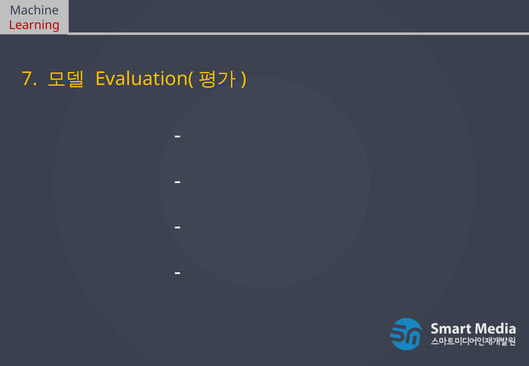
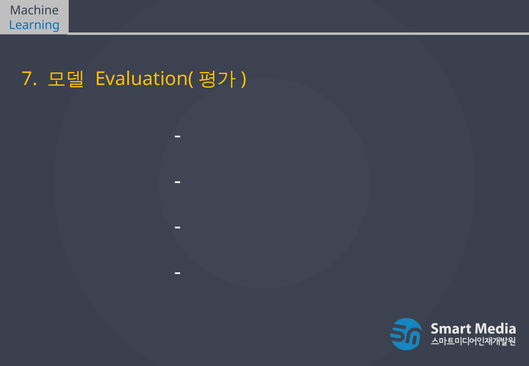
Learning colour: red -> blue
